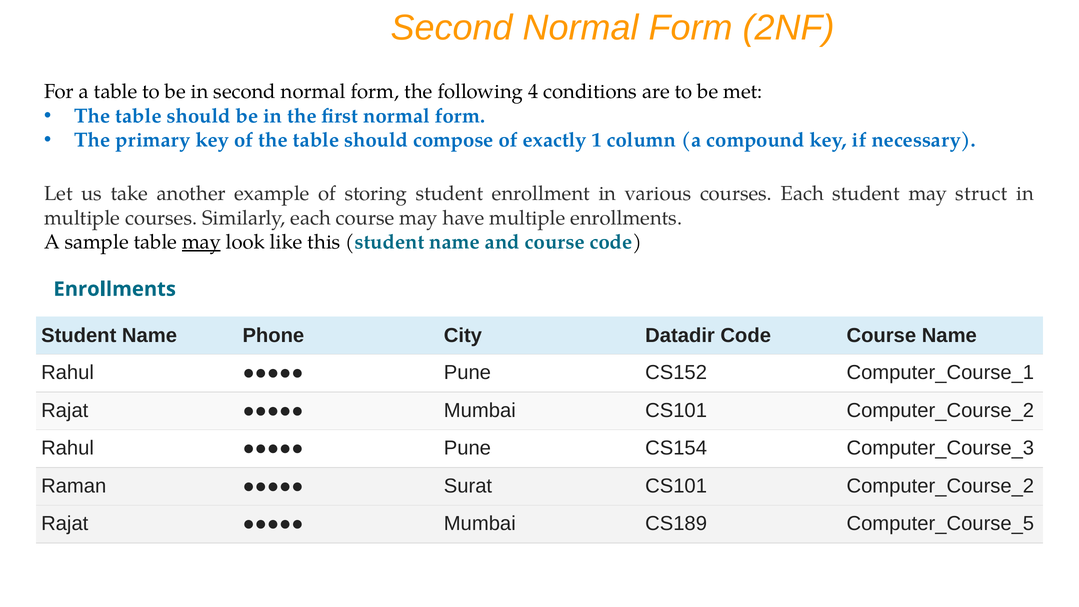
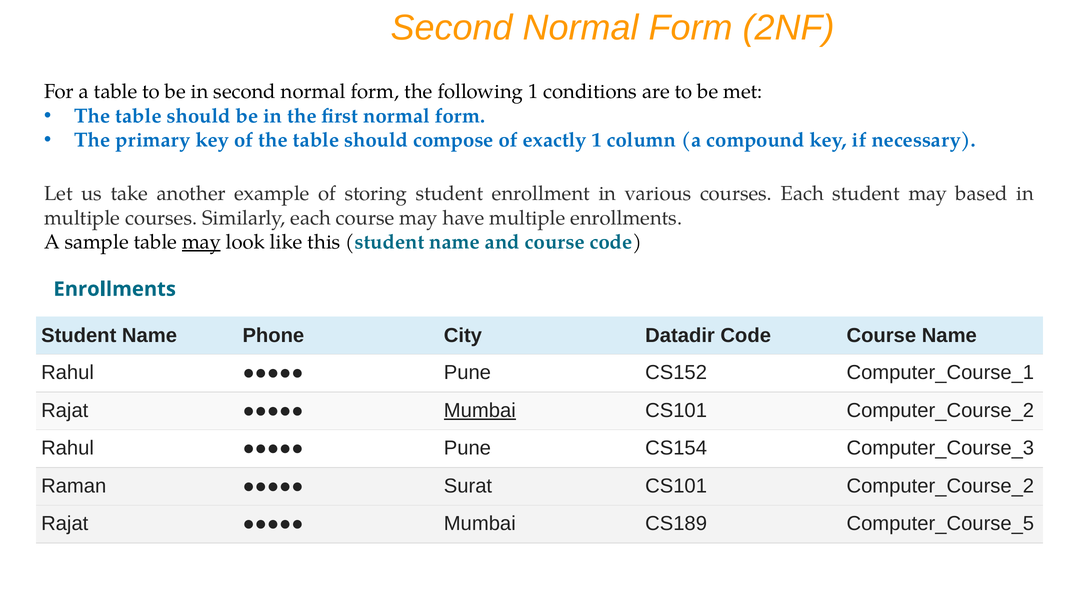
following 4: 4 -> 1
struct: struct -> based
Mumbai at (480, 410) underline: none -> present
